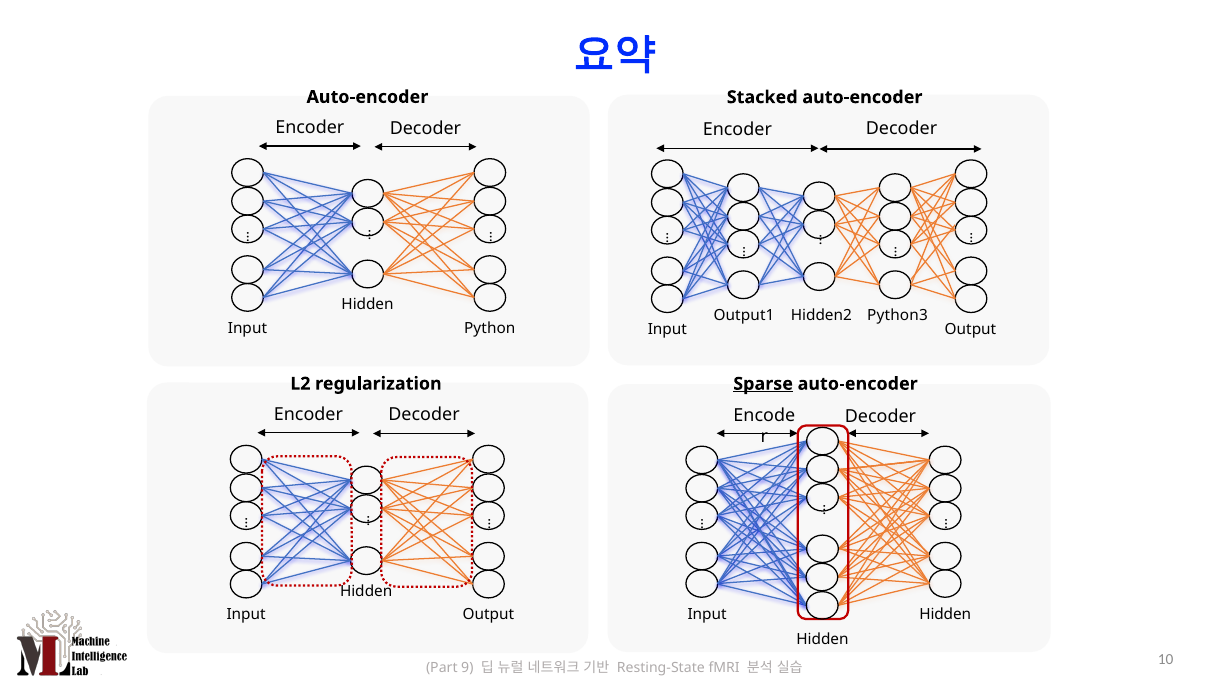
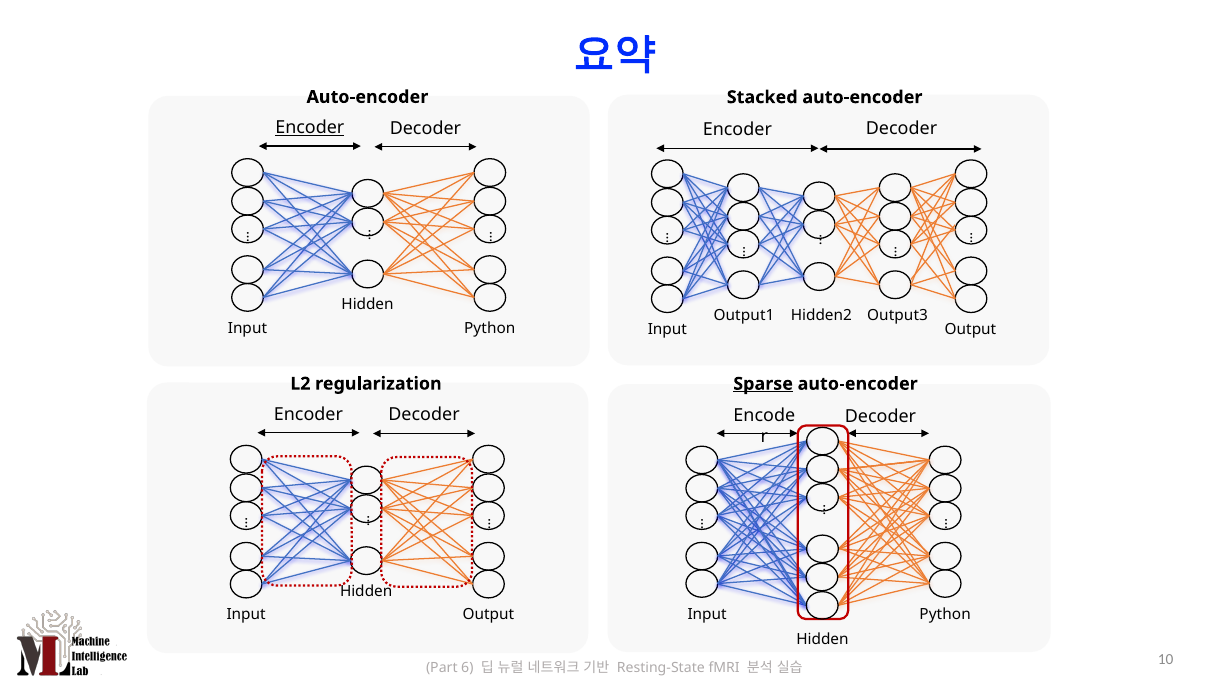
Encoder at (310, 128) underline: none -> present
Python3: Python3 -> Output3
Hidden at (945, 614): Hidden -> Python
9: 9 -> 6
